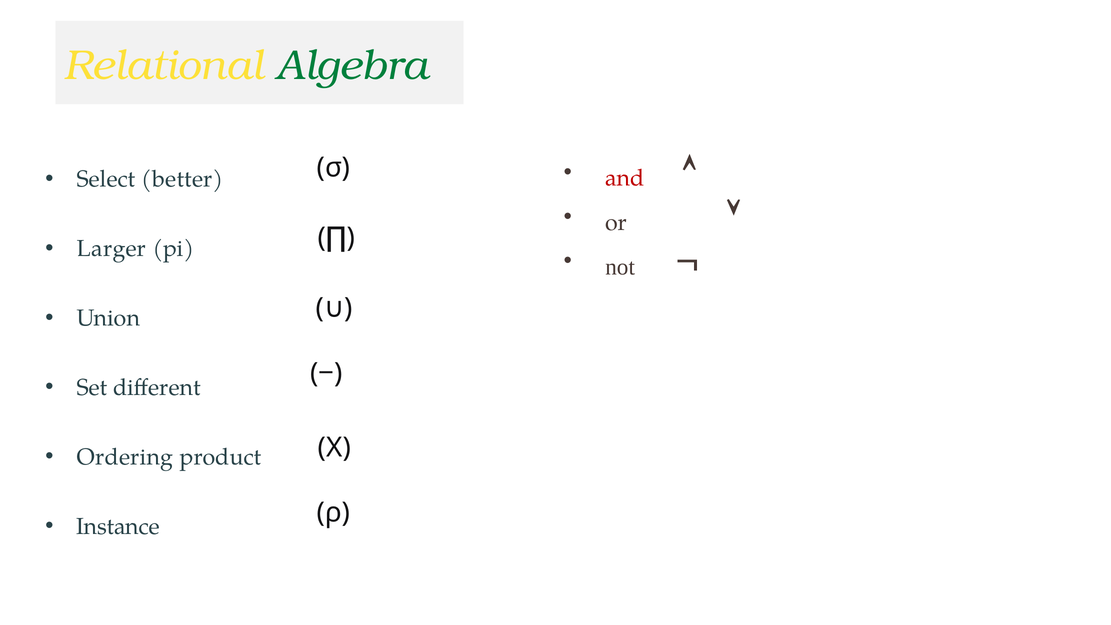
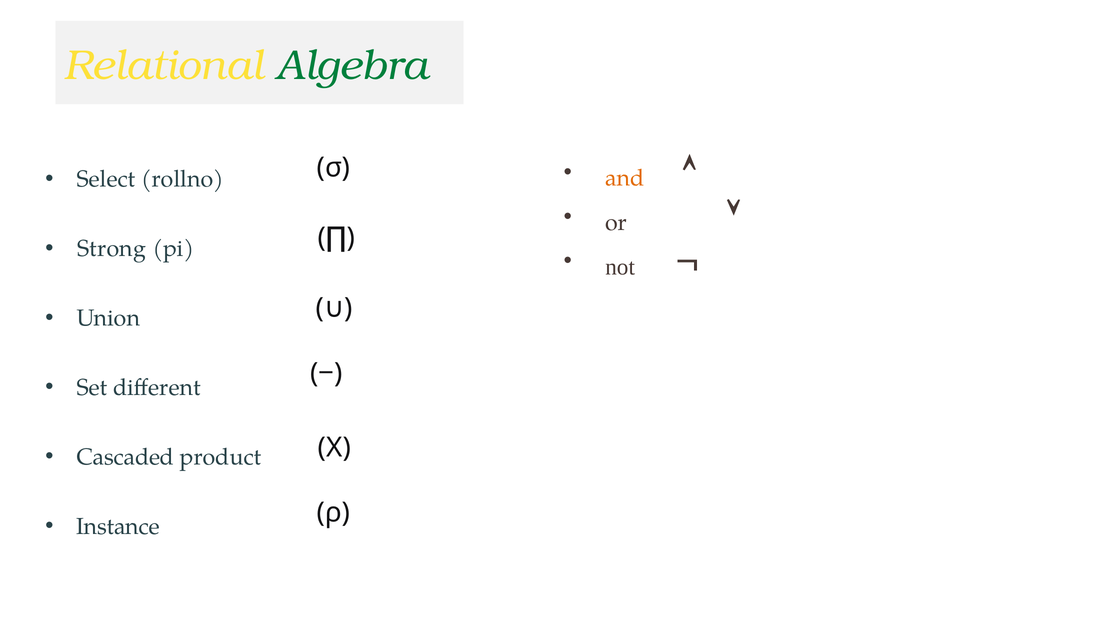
better: better -> rollno
and colour: red -> orange
Larger: Larger -> Strong
Ordering: Ordering -> Cascaded
